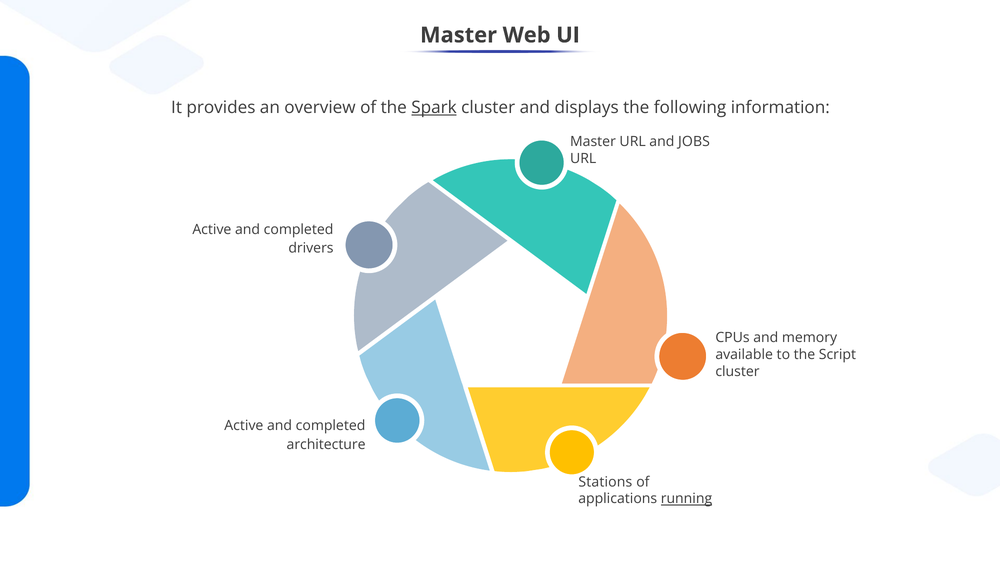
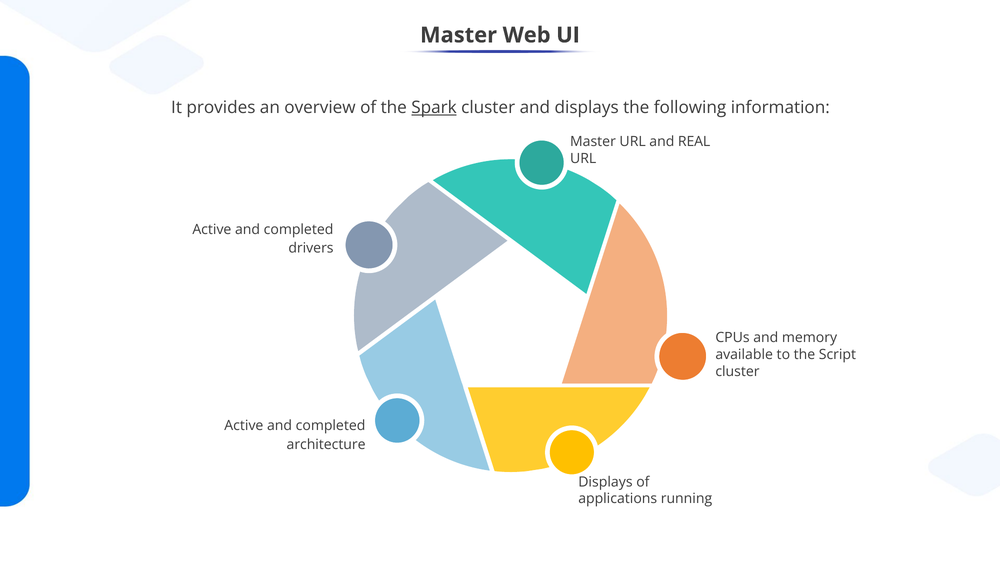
JOBS: JOBS -> REAL
Stations at (605, 481): Stations -> Displays
running underline: present -> none
